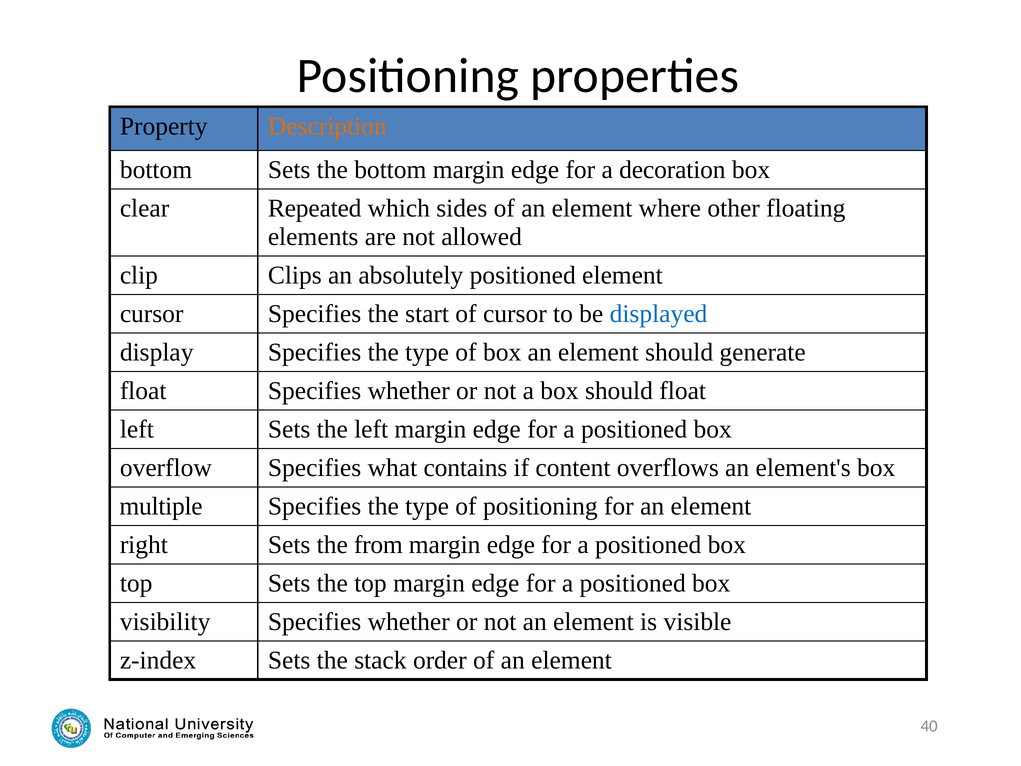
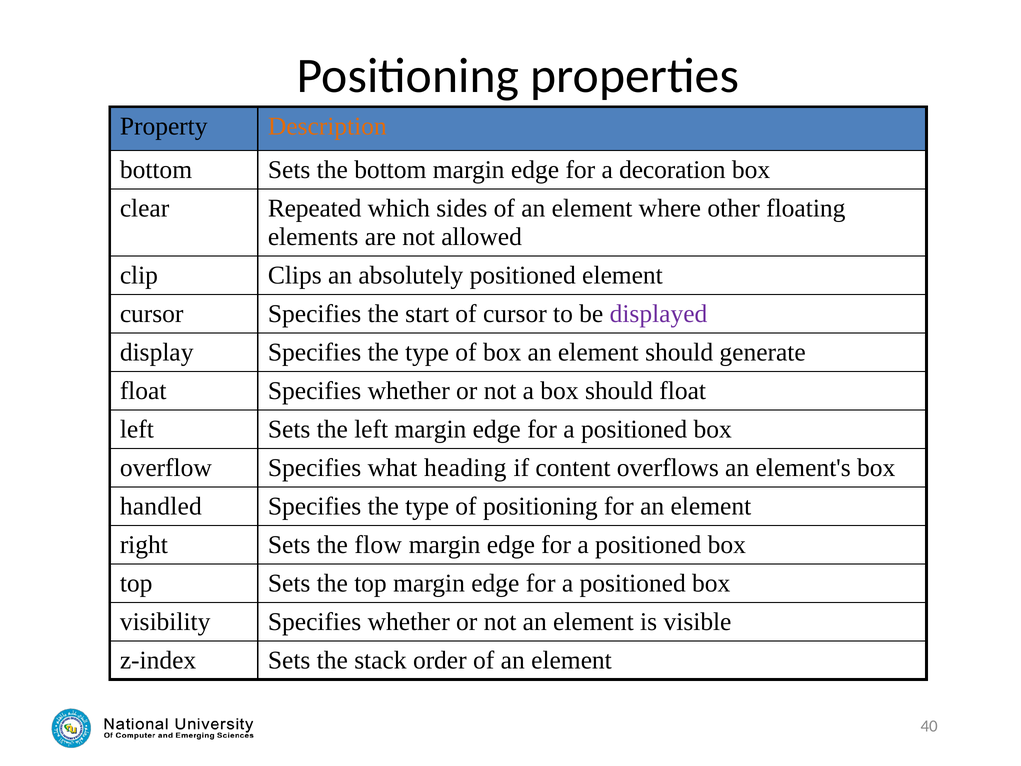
displayed colour: blue -> purple
contains: contains -> heading
multiple: multiple -> handled
from: from -> flow
